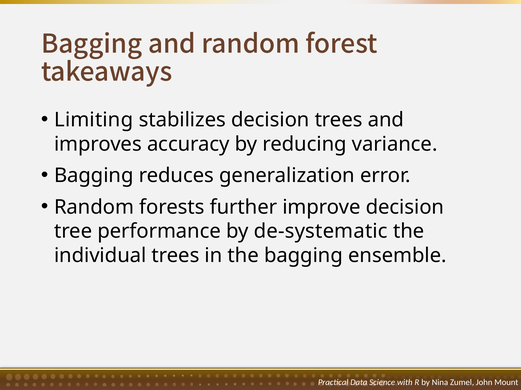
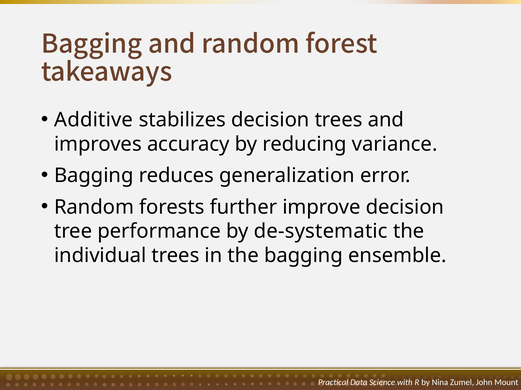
Limiting: Limiting -> Additive
